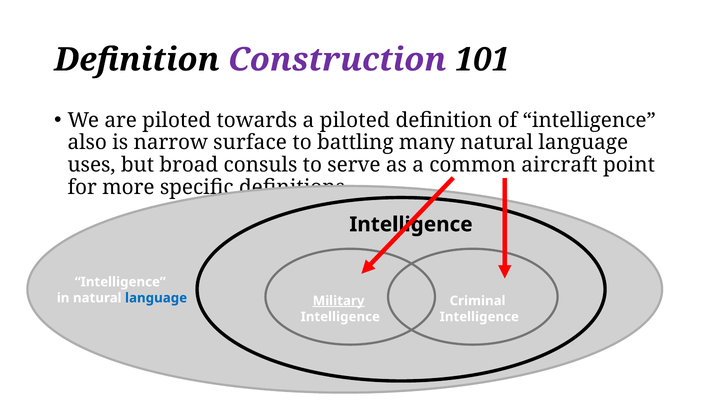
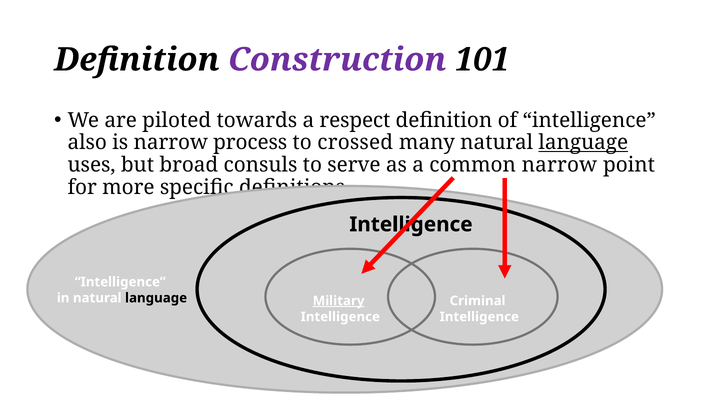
a piloted: piloted -> respect
surface: surface -> process
battling: battling -> crossed
language at (583, 143) underline: none -> present
aircraft at (559, 165): aircraft -> narrow
language at (156, 298) colour: blue -> black
